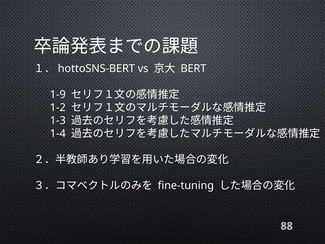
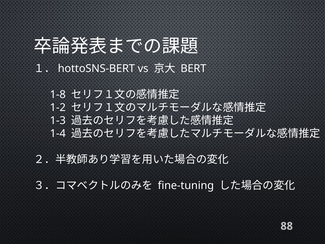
1-9: 1-9 -> 1-8
